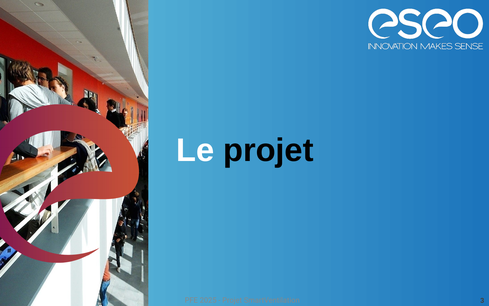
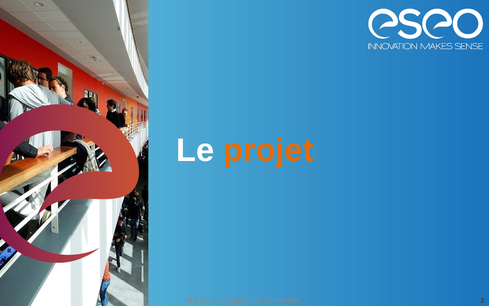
projet at (268, 150) colour: black -> orange
